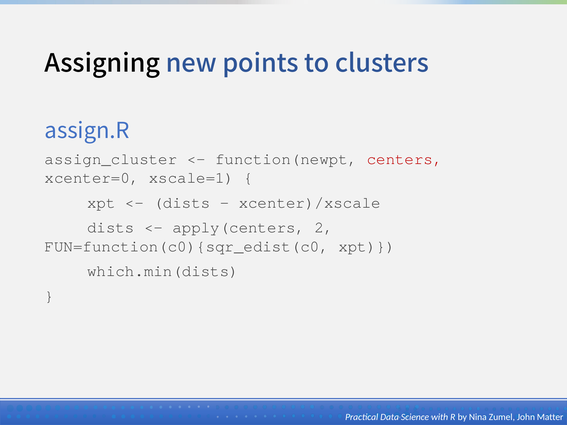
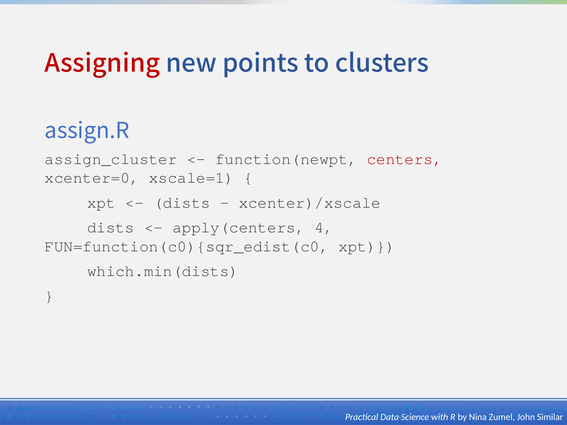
Assigning colour: black -> red
2: 2 -> 4
Matter: Matter -> Similar
